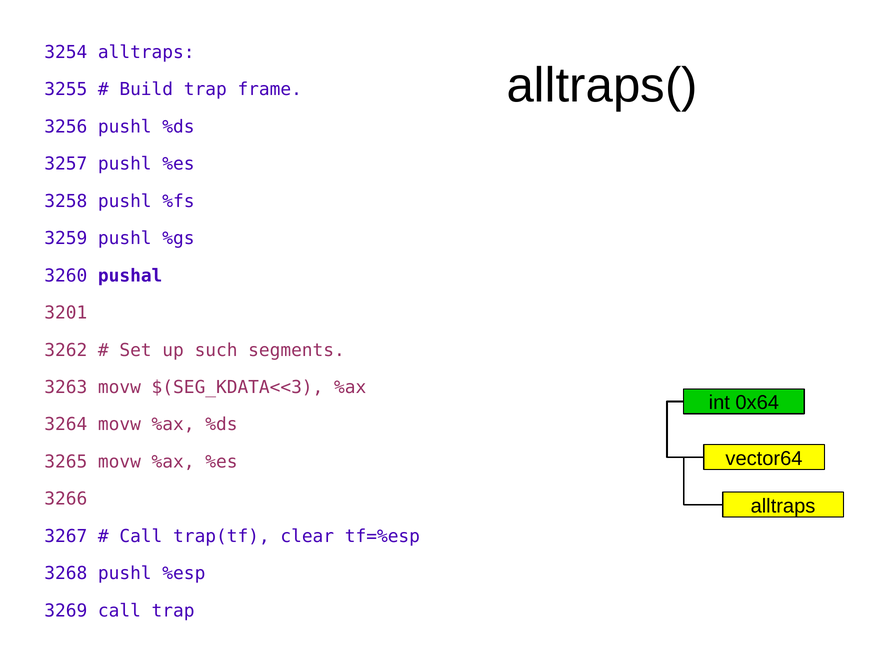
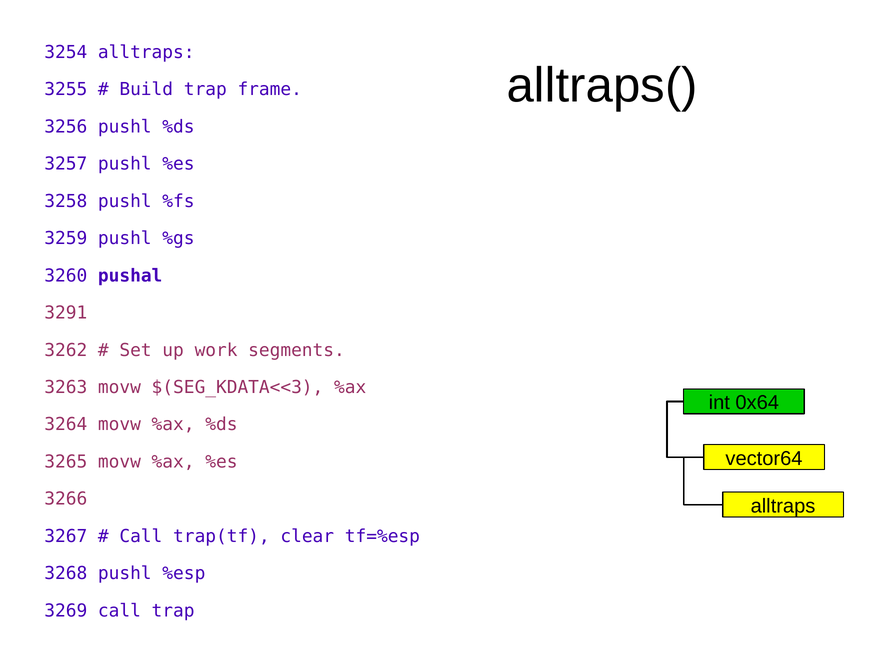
3201: 3201 -> 3291
such: such -> work
